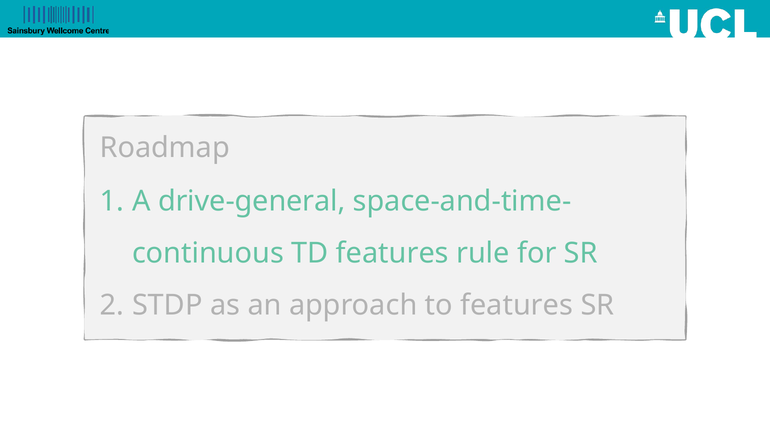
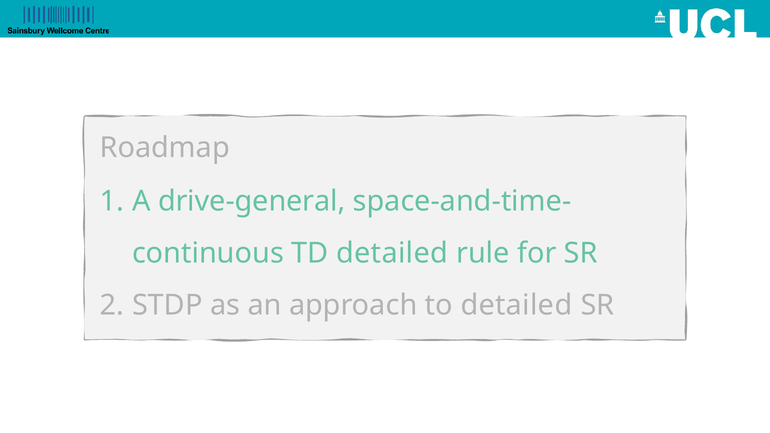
TD features: features -> detailed
to features: features -> detailed
